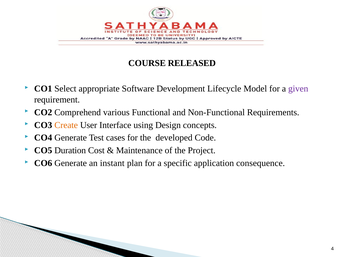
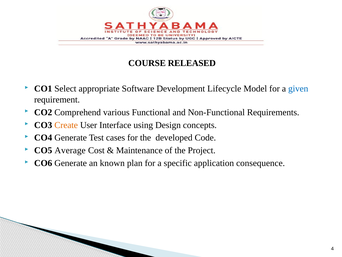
given colour: purple -> blue
Duration: Duration -> Average
instant: instant -> known
